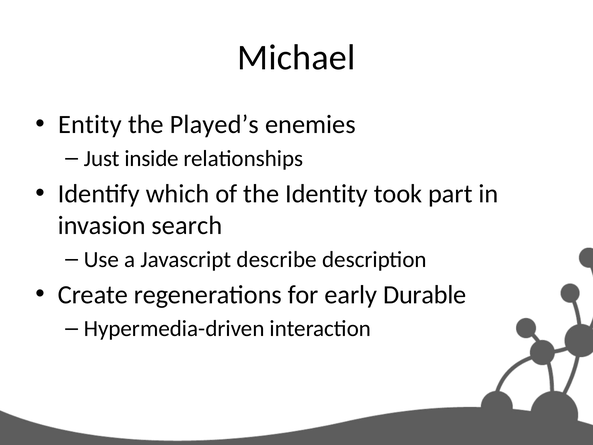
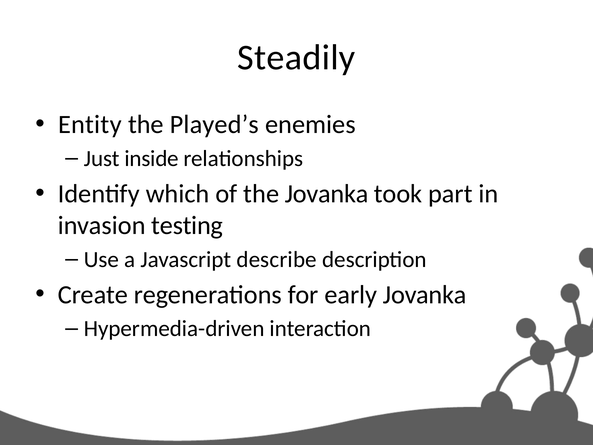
Michael: Michael -> Steadily
the Identity: Identity -> Jovanka
search: search -> testing
early Durable: Durable -> Jovanka
